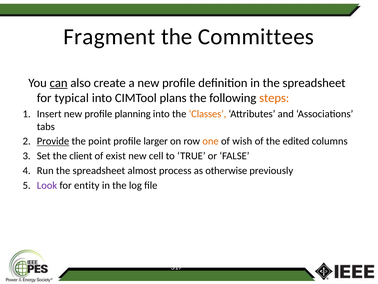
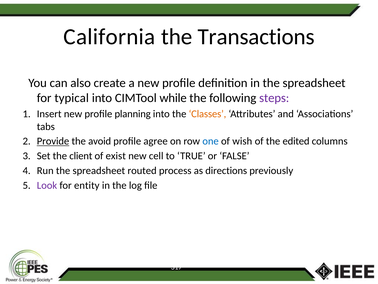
Fragment: Fragment -> California
Committees: Committees -> Transactions
can underline: present -> none
plans: plans -> while
steps colour: orange -> purple
point: point -> avoid
larger: larger -> agree
one colour: orange -> blue
almost: almost -> routed
otherwise: otherwise -> directions
